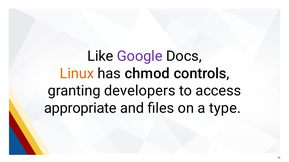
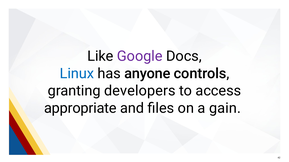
Linux colour: orange -> blue
chmod: chmod -> anyone
type: type -> gain
